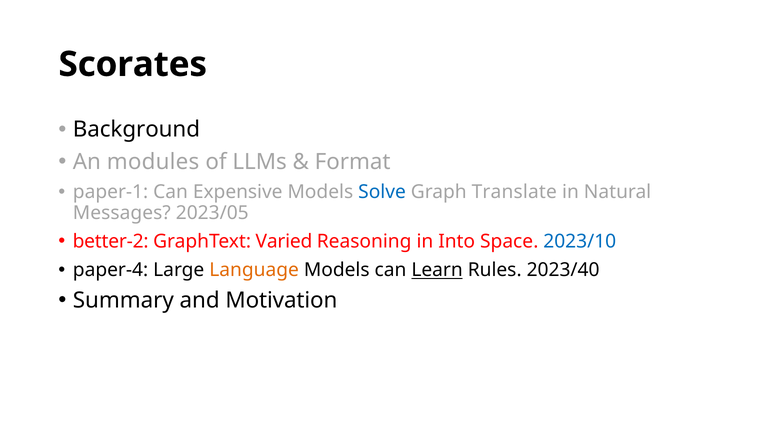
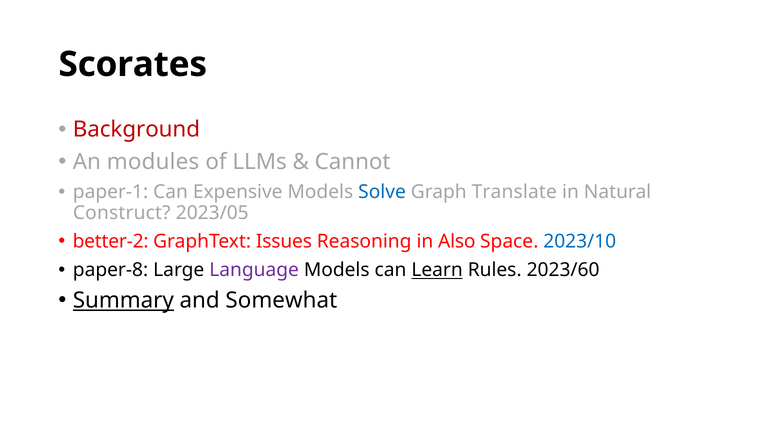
Background colour: black -> red
Format: Format -> Cannot
Messages: Messages -> Construct
Varied: Varied -> Issues
Into: Into -> Also
paper-4: paper-4 -> paper-8
Language colour: orange -> purple
2023/40: 2023/40 -> 2023/60
Summary underline: none -> present
Motivation: Motivation -> Somewhat
